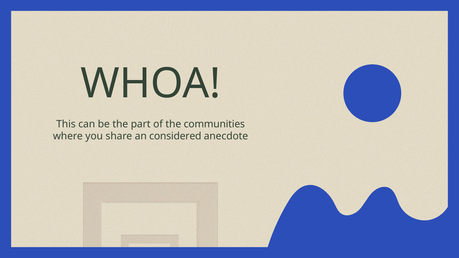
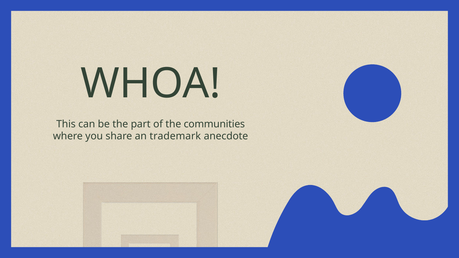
considered: considered -> trademark
